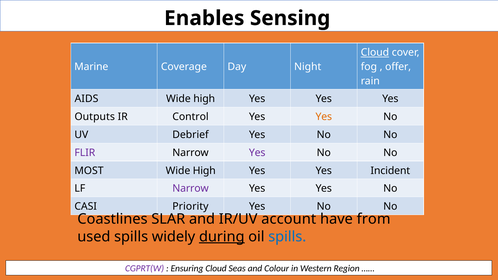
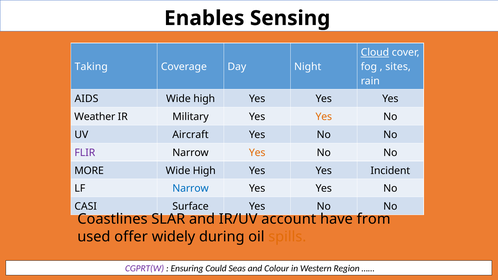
Marine: Marine -> Taking
offer: offer -> sites
Outputs: Outputs -> Weather
Control: Control -> Military
Debrief: Debrief -> Aircraft
Yes at (257, 153) colour: purple -> orange
MOST: MOST -> MORE
Narrow at (191, 189) colour: purple -> blue
Priority: Priority -> Surface
used spills: spills -> offer
during underline: present -> none
spills at (287, 237) colour: blue -> orange
Ensuring Cloud: Cloud -> Could
